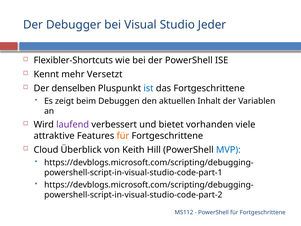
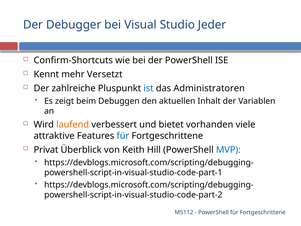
Flexibler-Shortcuts: Flexibler-Shortcuts -> Confirm-Shortcuts
denselben: denselben -> zahlreiche
das Fortgeschrittene: Fortgeschrittene -> Administratoren
laufend colour: purple -> orange
für at (123, 136) colour: orange -> blue
Cloud: Cloud -> Privat
